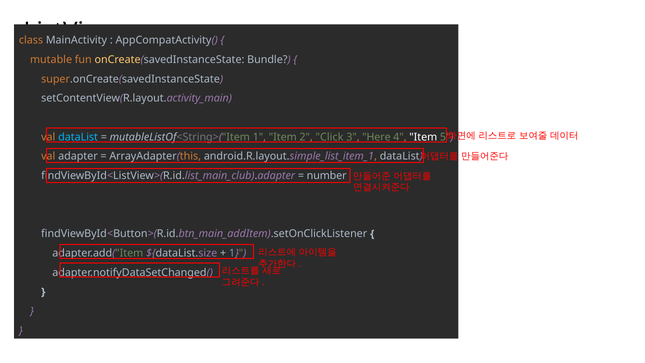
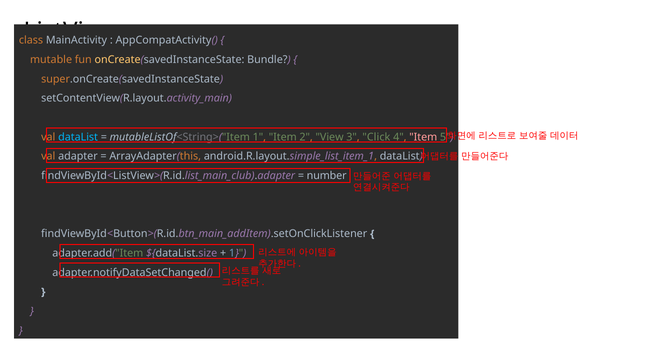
Click: Click -> View
Here: Here -> Click
Item at (423, 137) colour: white -> pink
